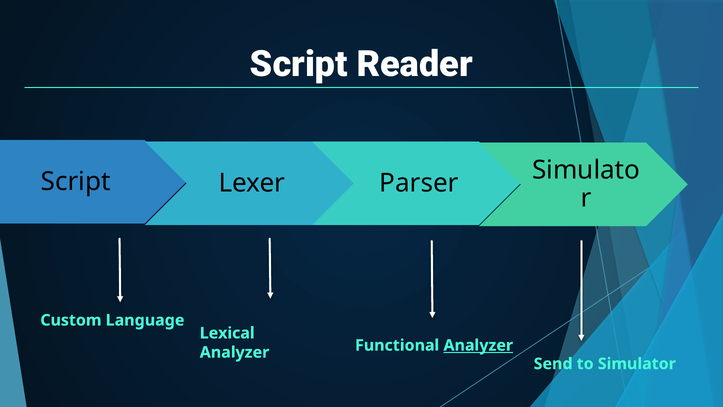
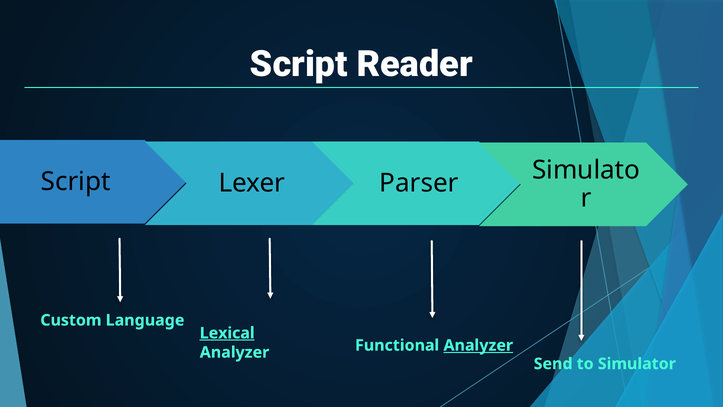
Lexical underline: none -> present
